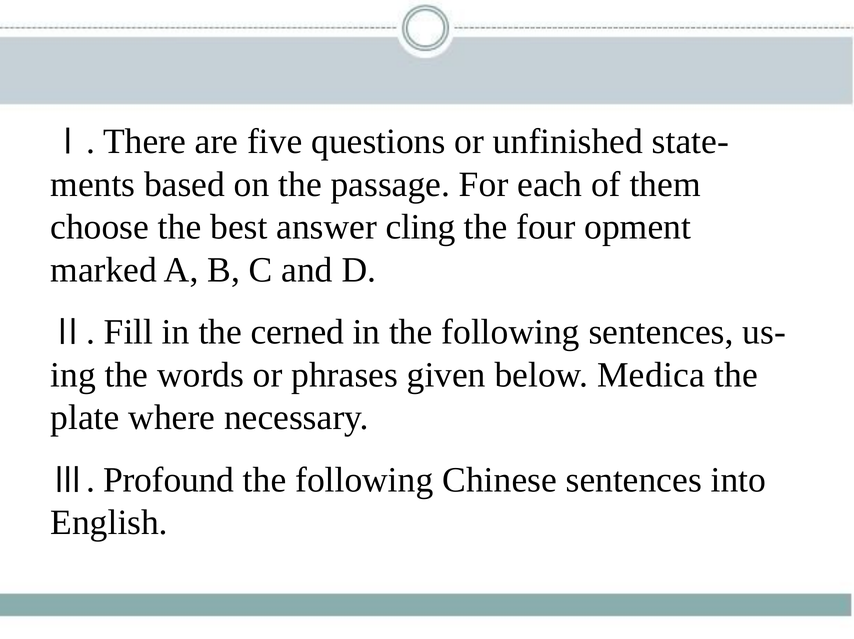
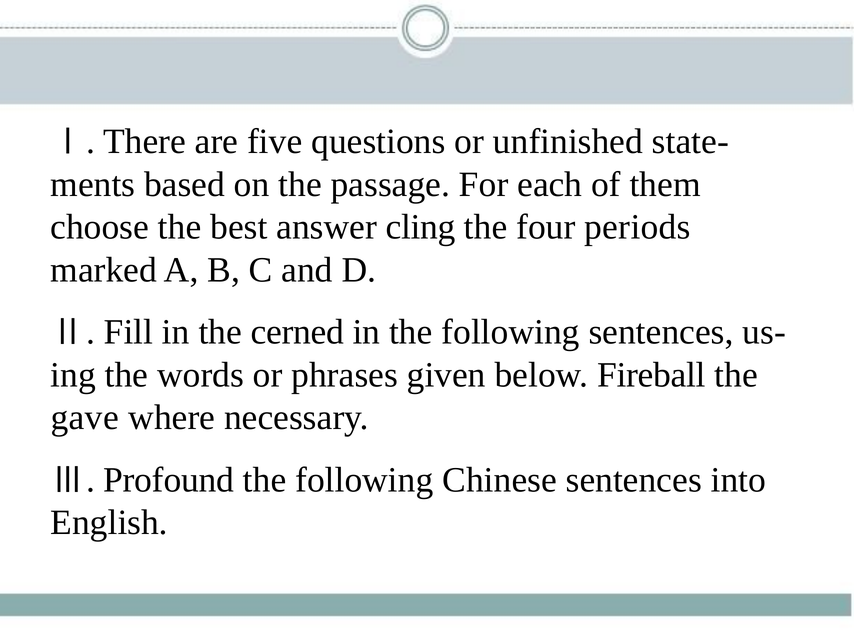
opment: opment -> periods
Medica: Medica -> Fireball
plate: plate -> gave
